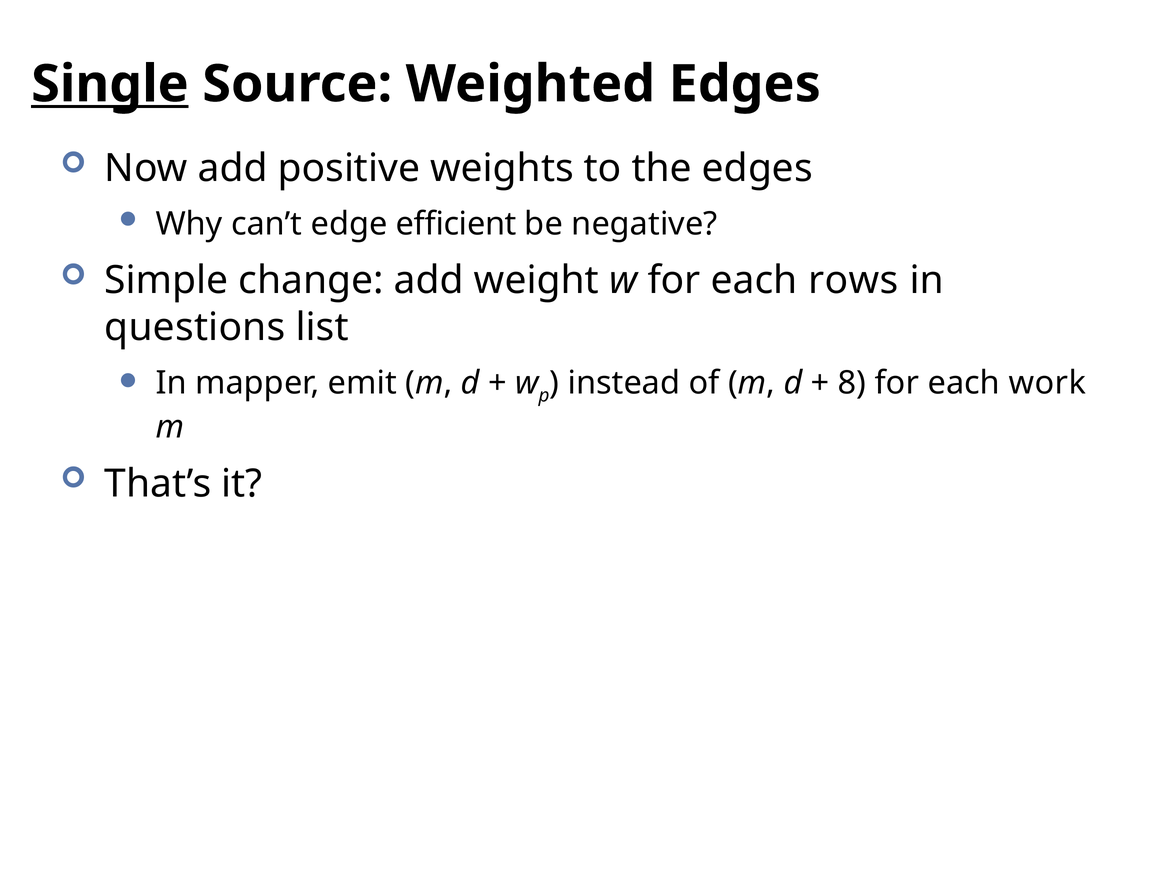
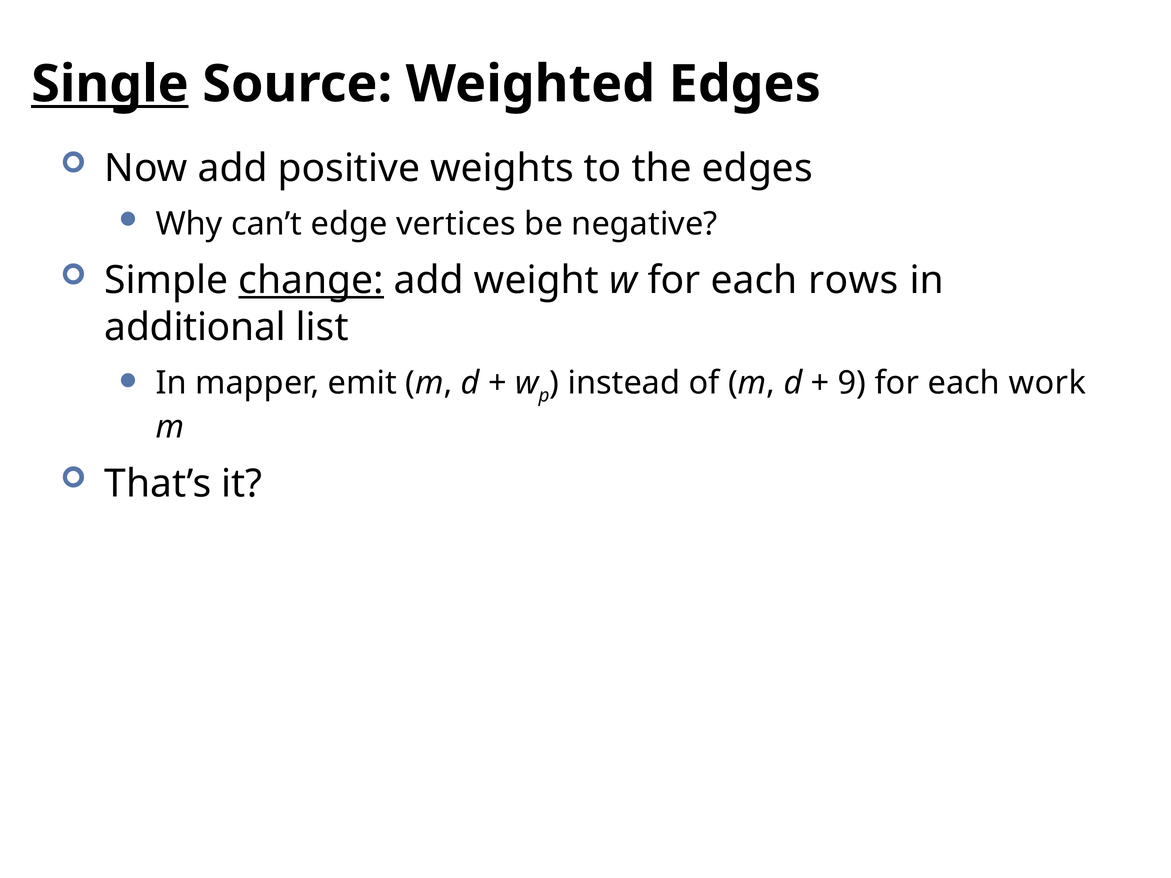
efficient: efficient -> vertices
change underline: none -> present
questions: questions -> additional
8: 8 -> 9
